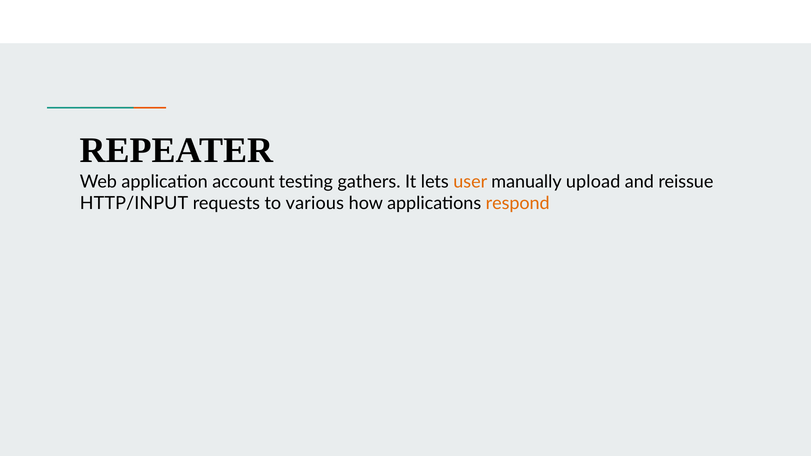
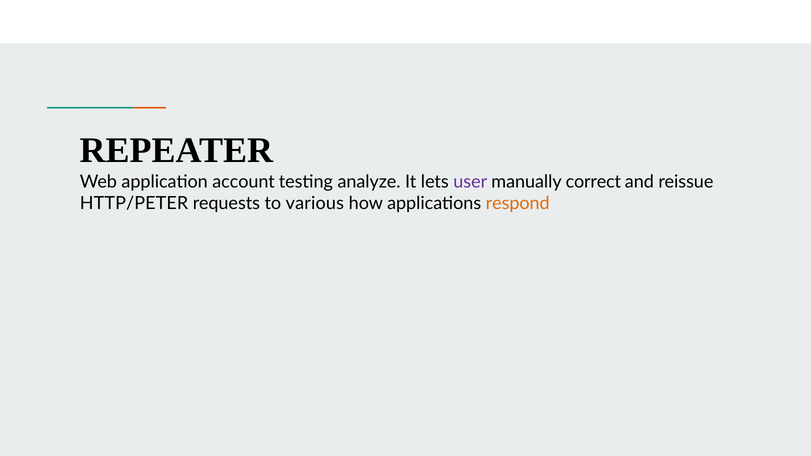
gathers: gathers -> analyze
user colour: orange -> purple
upload: upload -> correct
HTTP/INPUT: HTTP/INPUT -> HTTP/PETER
